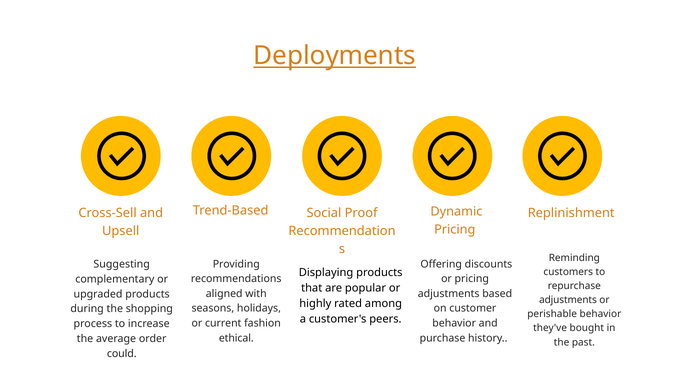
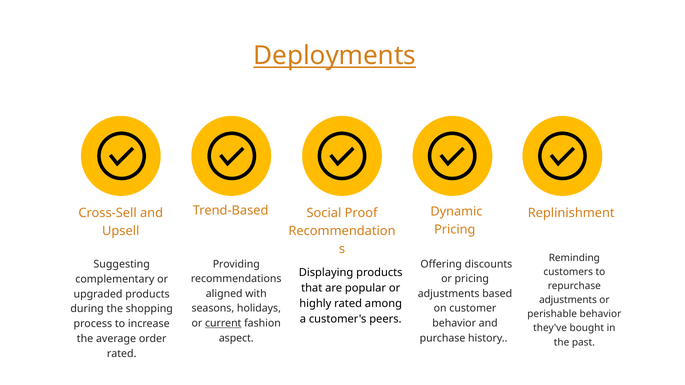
current underline: none -> present
ethical: ethical -> aspect
could at (122, 354): could -> rated
